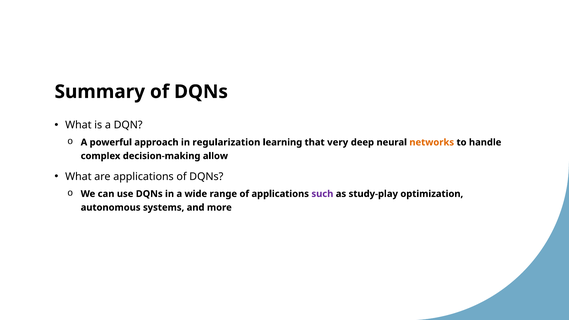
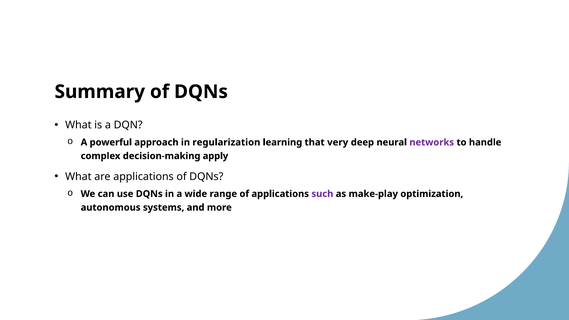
networks colour: orange -> purple
allow: allow -> apply
study-play: study-play -> make-play
